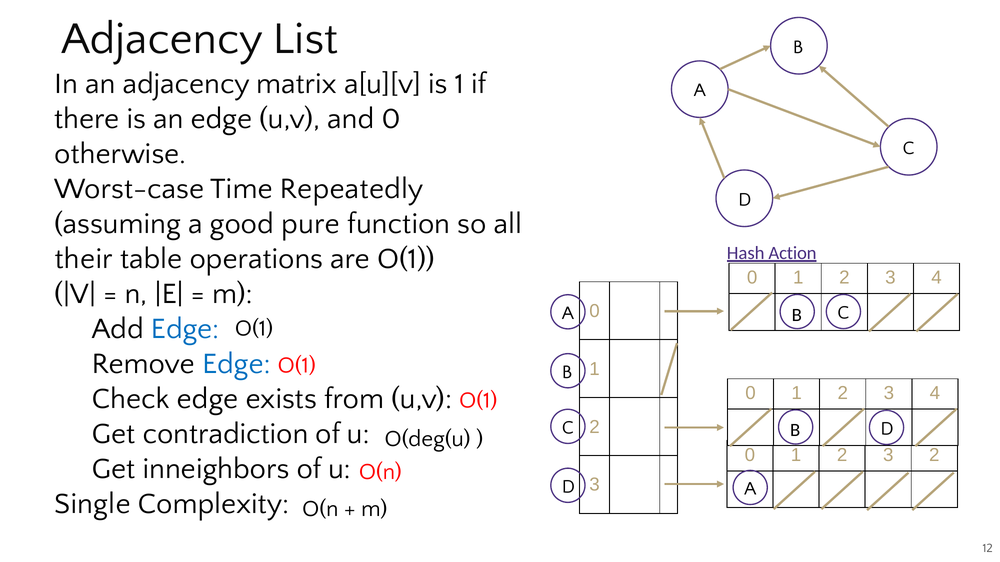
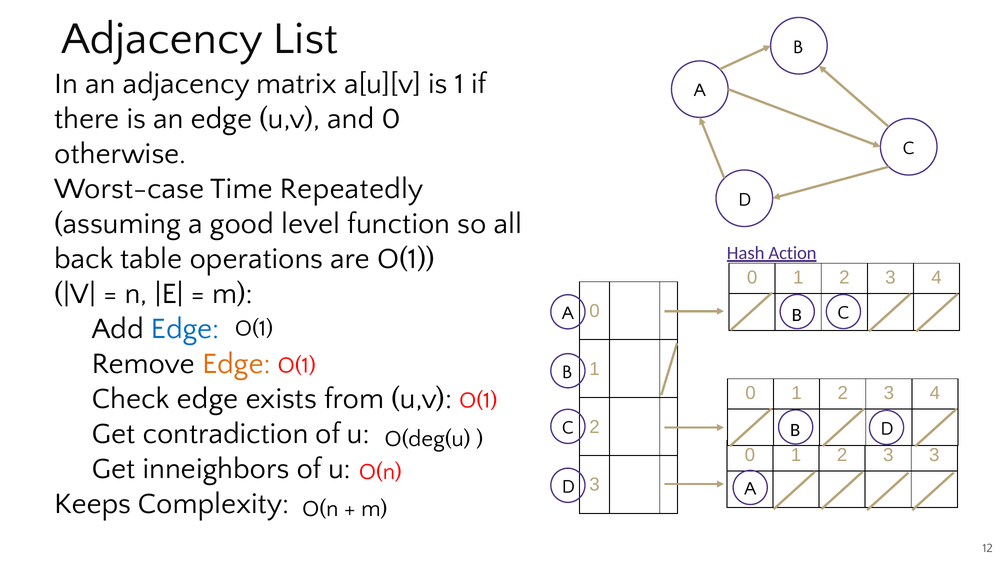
pure: pure -> level
their: their -> back
Edge at (236, 364) colour: blue -> orange
3 2: 2 -> 3
Single: Single -> Keeps
